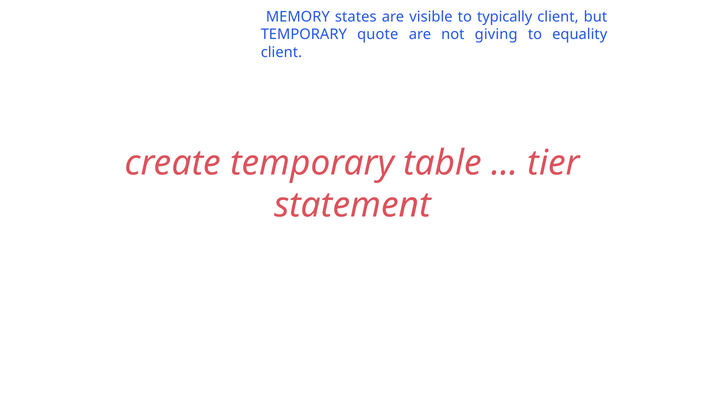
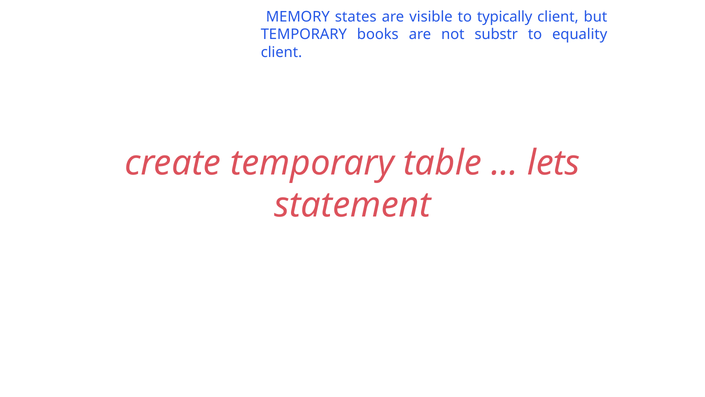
quote: quote -> books
giving: giving -> substr
tier: tier -> lets
